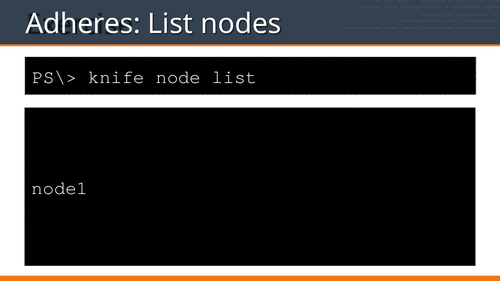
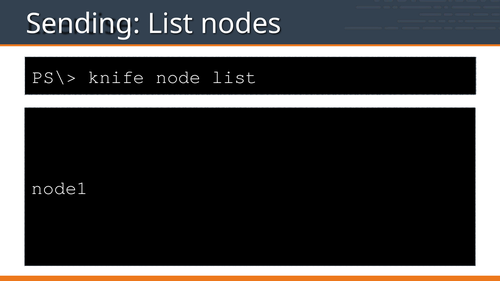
Adheres: Adheres -> Sending
